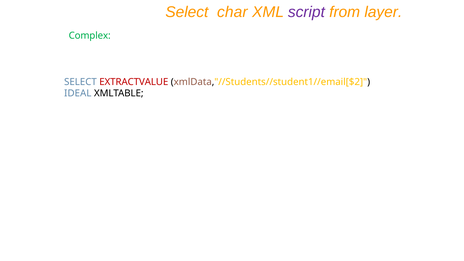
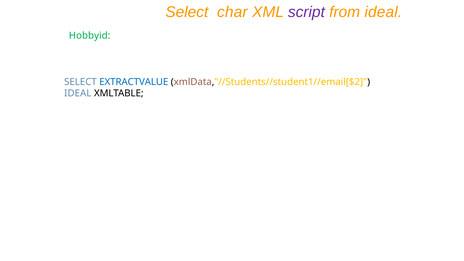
from layer: layer -> ideal
Complex: Complex -> Hobbyid
EXTRACTVALUE colour: red -> blue
